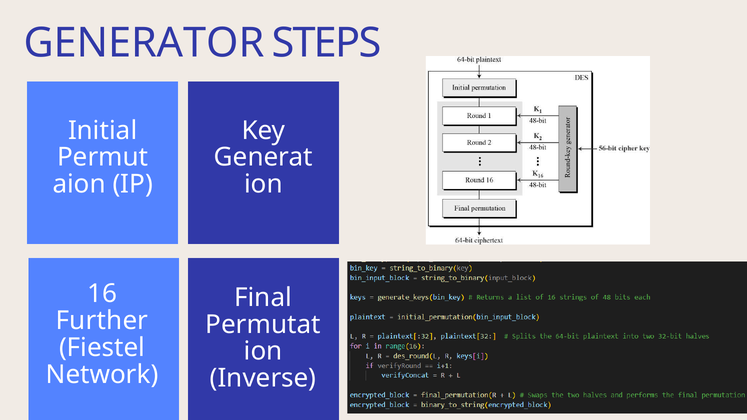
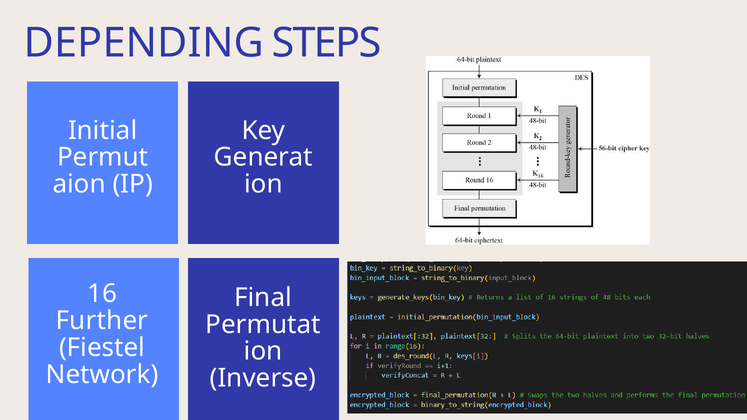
GENERATOR: GENERATOR -> DEPENDING
